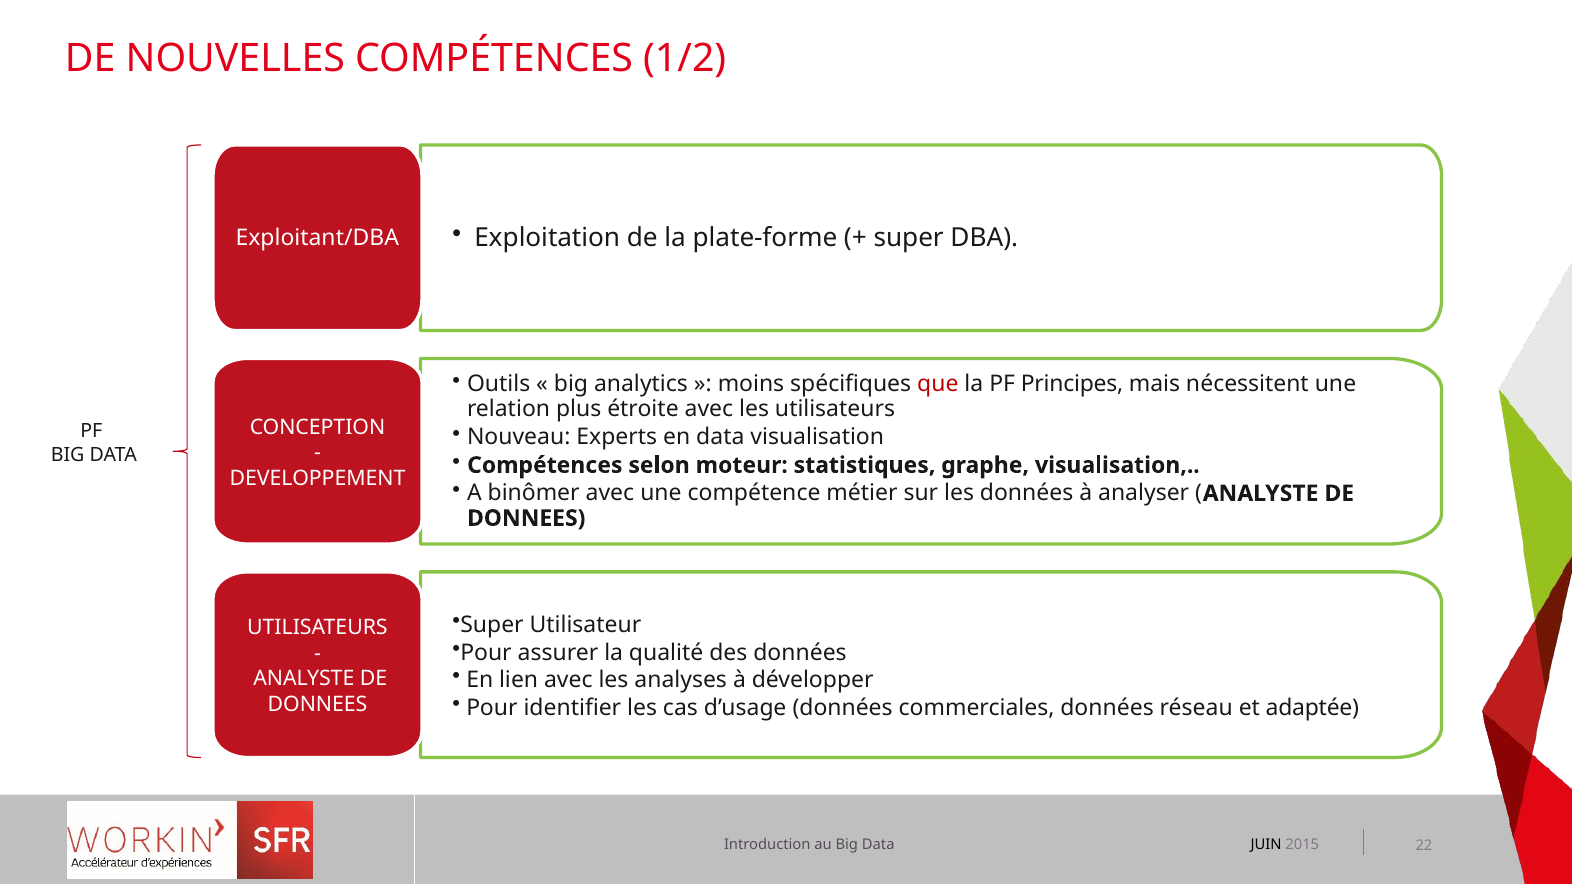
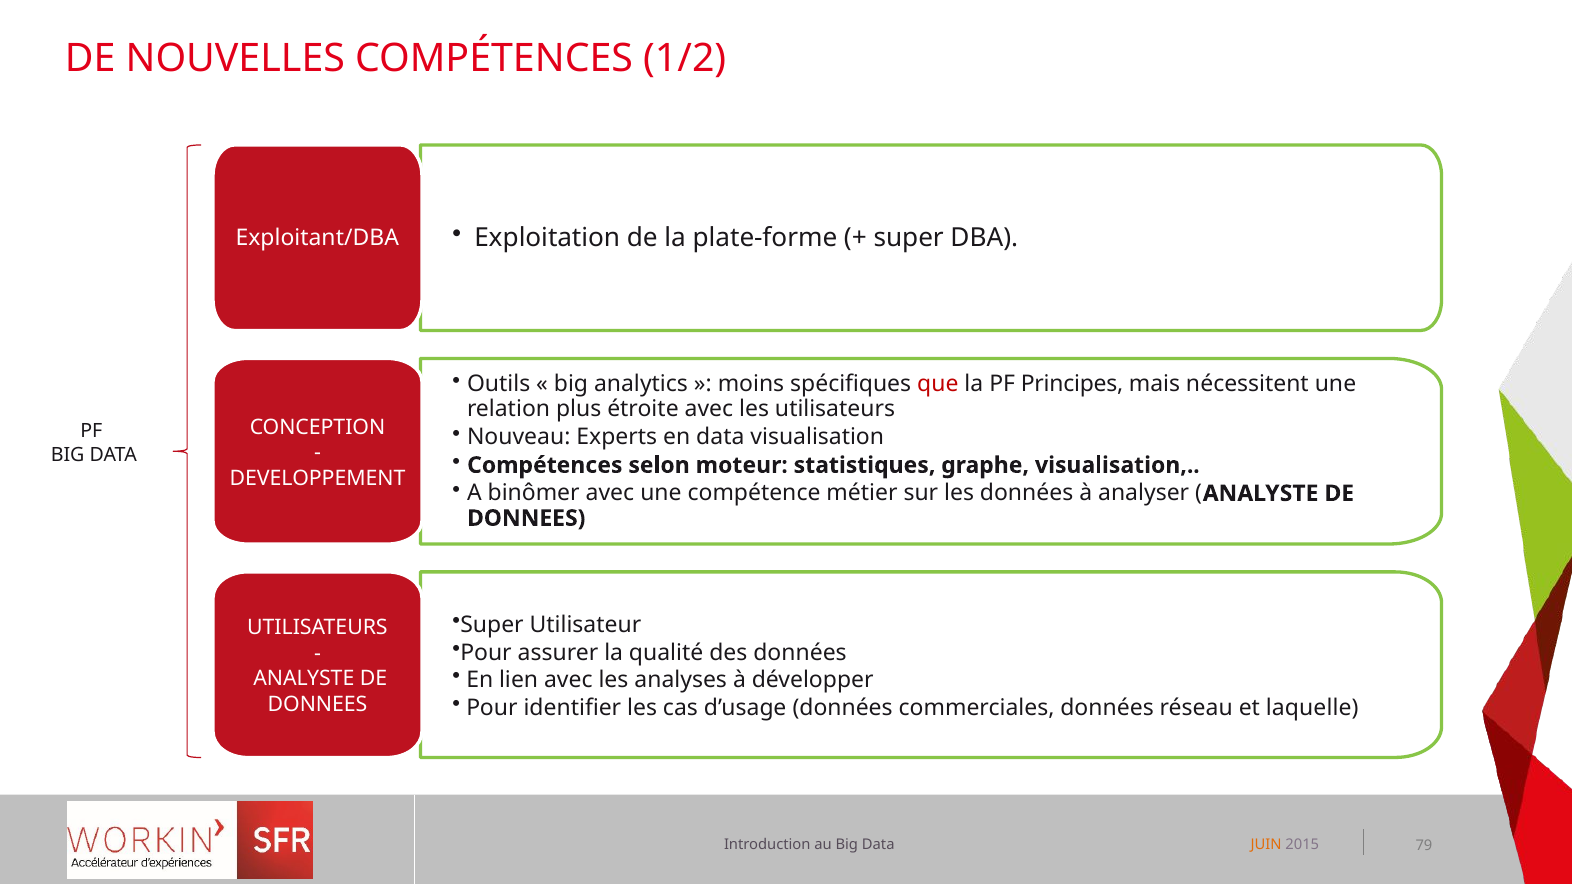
adaptée: adaptée -> laquelle
JUIN colour: black -> orange
22: 22 -> 79
